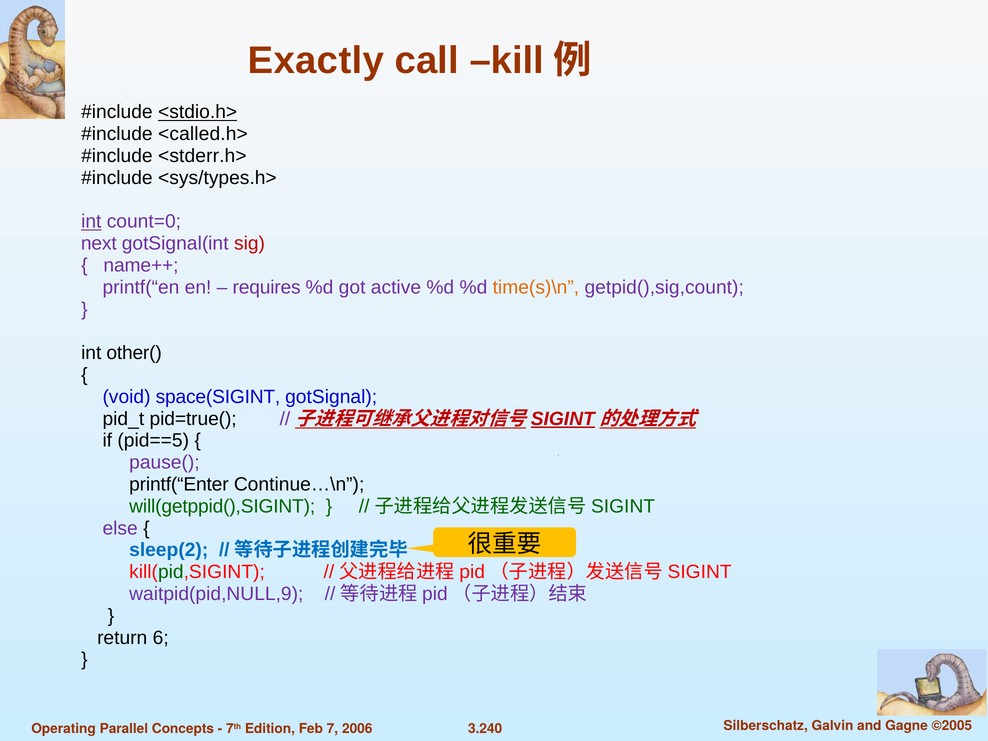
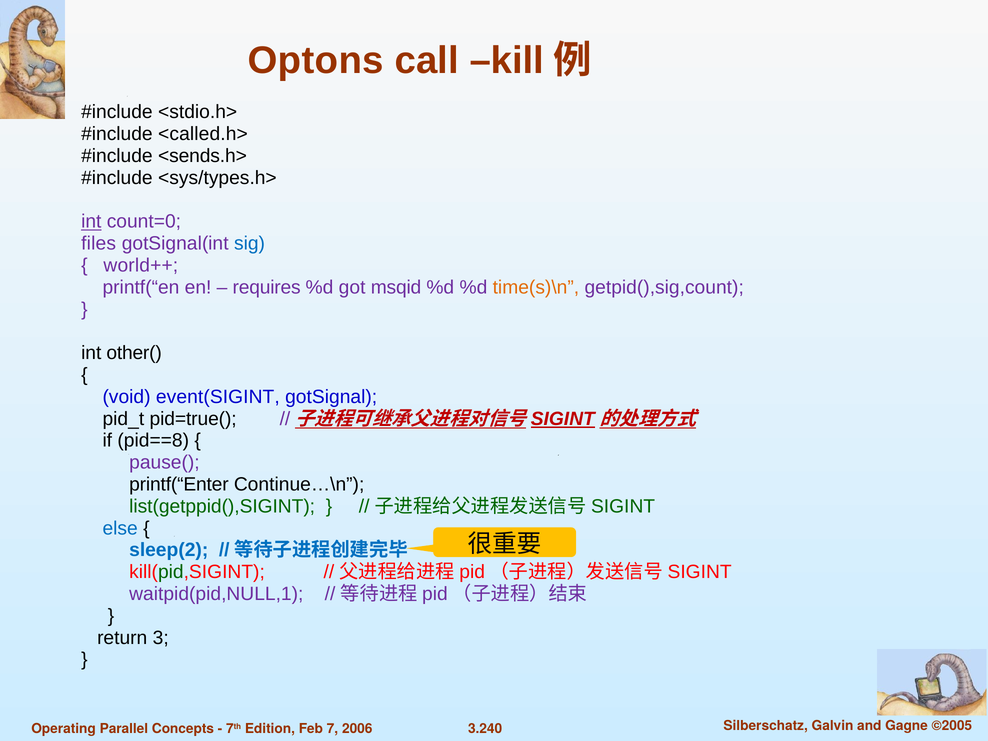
Exactly: Exactly -> Optons
<stdio.h> underline: present -> none
<stderr.h>: <stderr.h> -> <sends.h>
next: next -> files
sig colour: red -> blue
name++: name++ -> world++
active: active -> msqid
space(SIGINT: space(SIGINT -> event(SIGINT
pid==5: pid==5 -> pid==8
will(getppid(),SIGINT: will(getppid(),SIGINT -> list(getppid(),SIGINT
else colour: purple -> blue
waitpid(pid,NULL,9: waitpid(pid,NULL,9 -> waitpid(pid,NULL,1
6: 6 -> 3
